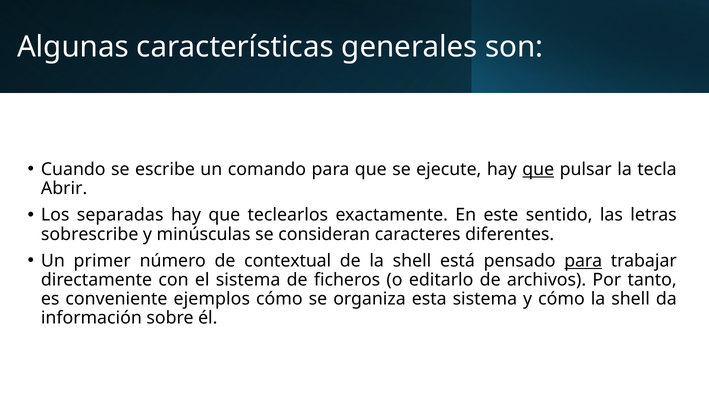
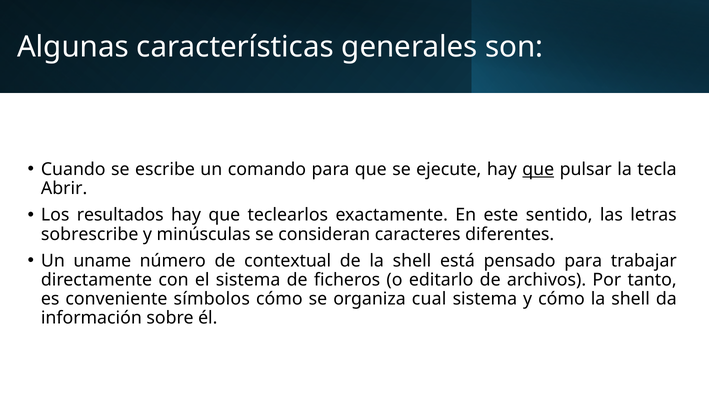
separadas: separadas -> resultados
primer: primer -> uname
para at (583, 261) underline: present -> none
ejemplos: ejemplos -> símbolos
esta: esta -> cual
